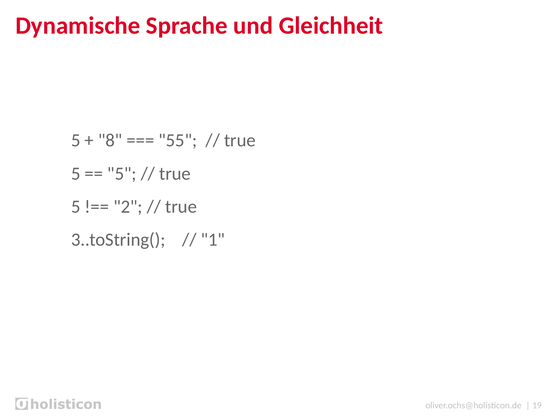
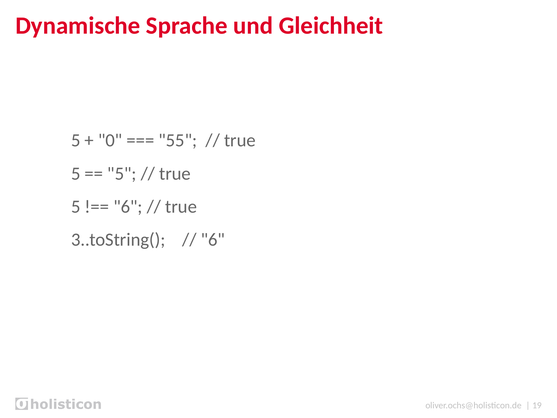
8: 8 -> 0
2 at (128, 207): 2 -> 6
1 at (213, 240): 1 -> 6
